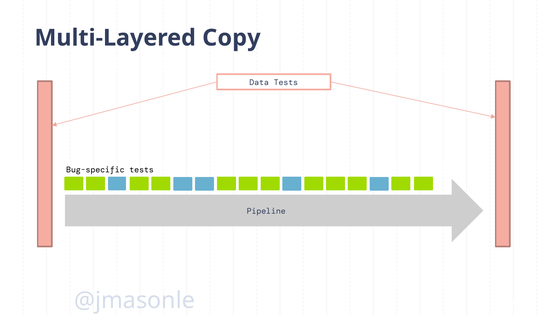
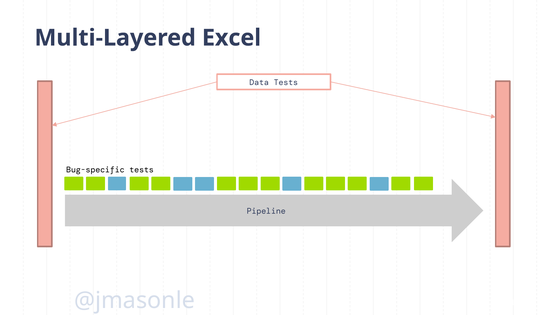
Copy: Copy -> Excel
